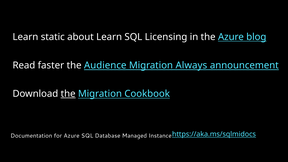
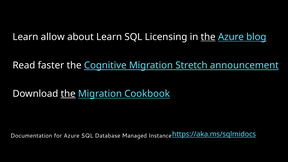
static: static -> allow
the at (208, 37) underline: none -> present
Audience: Audience -> Cognitive
Always: Always -> Stretch
